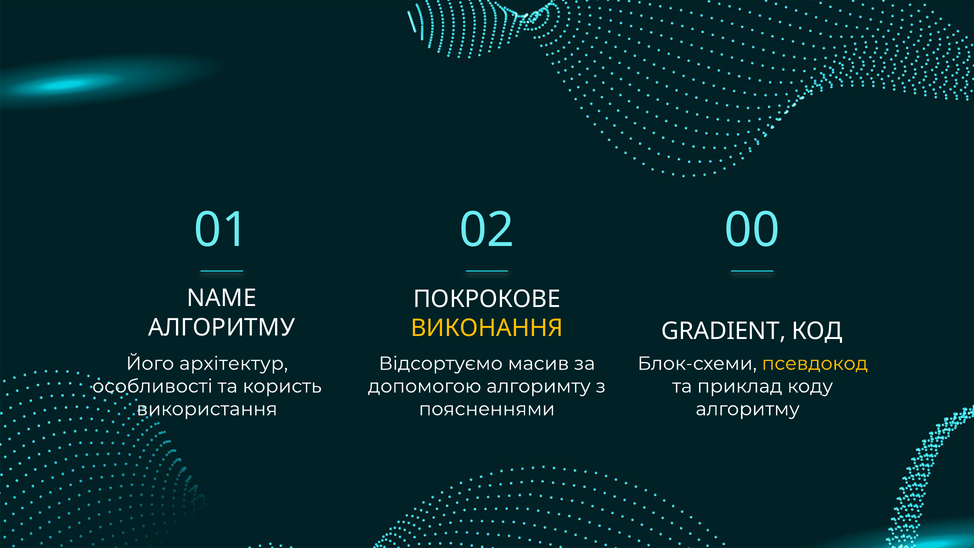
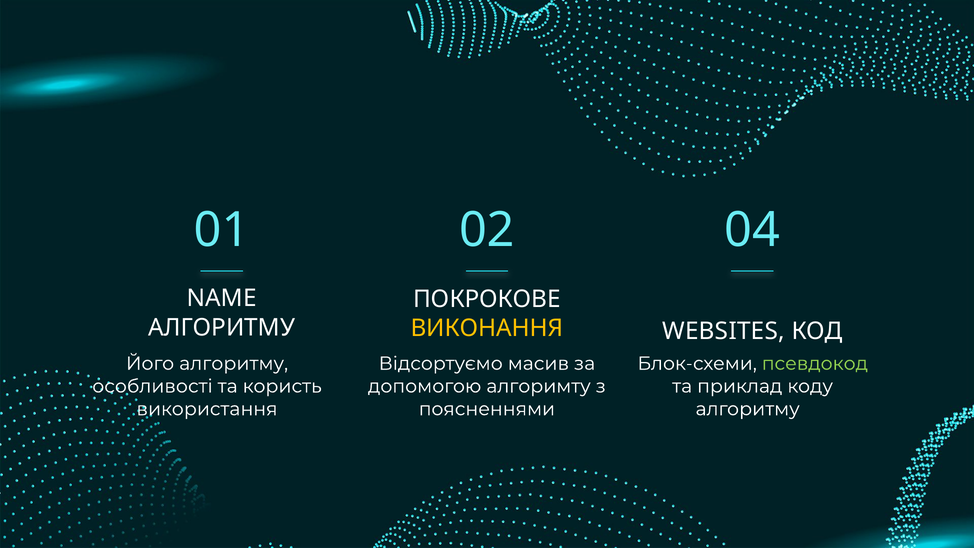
00: 00 -> 04
GRADIENT: GRADIENT -> WEBSITES
Його архітектур: архітектур -> алгоритму
псевдокод colour: yellow -> light green
